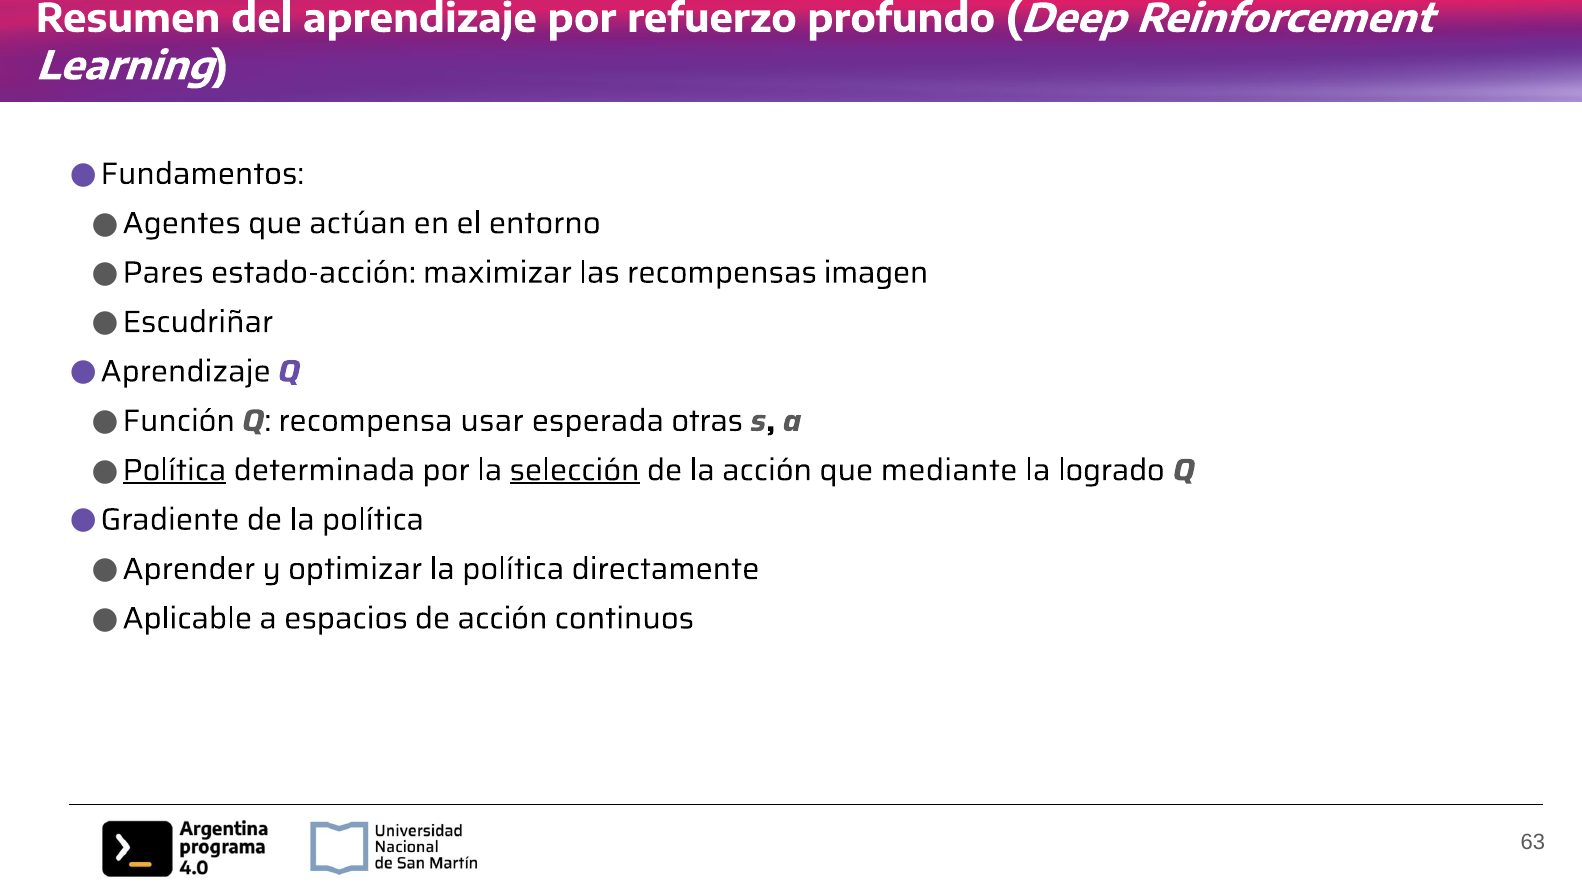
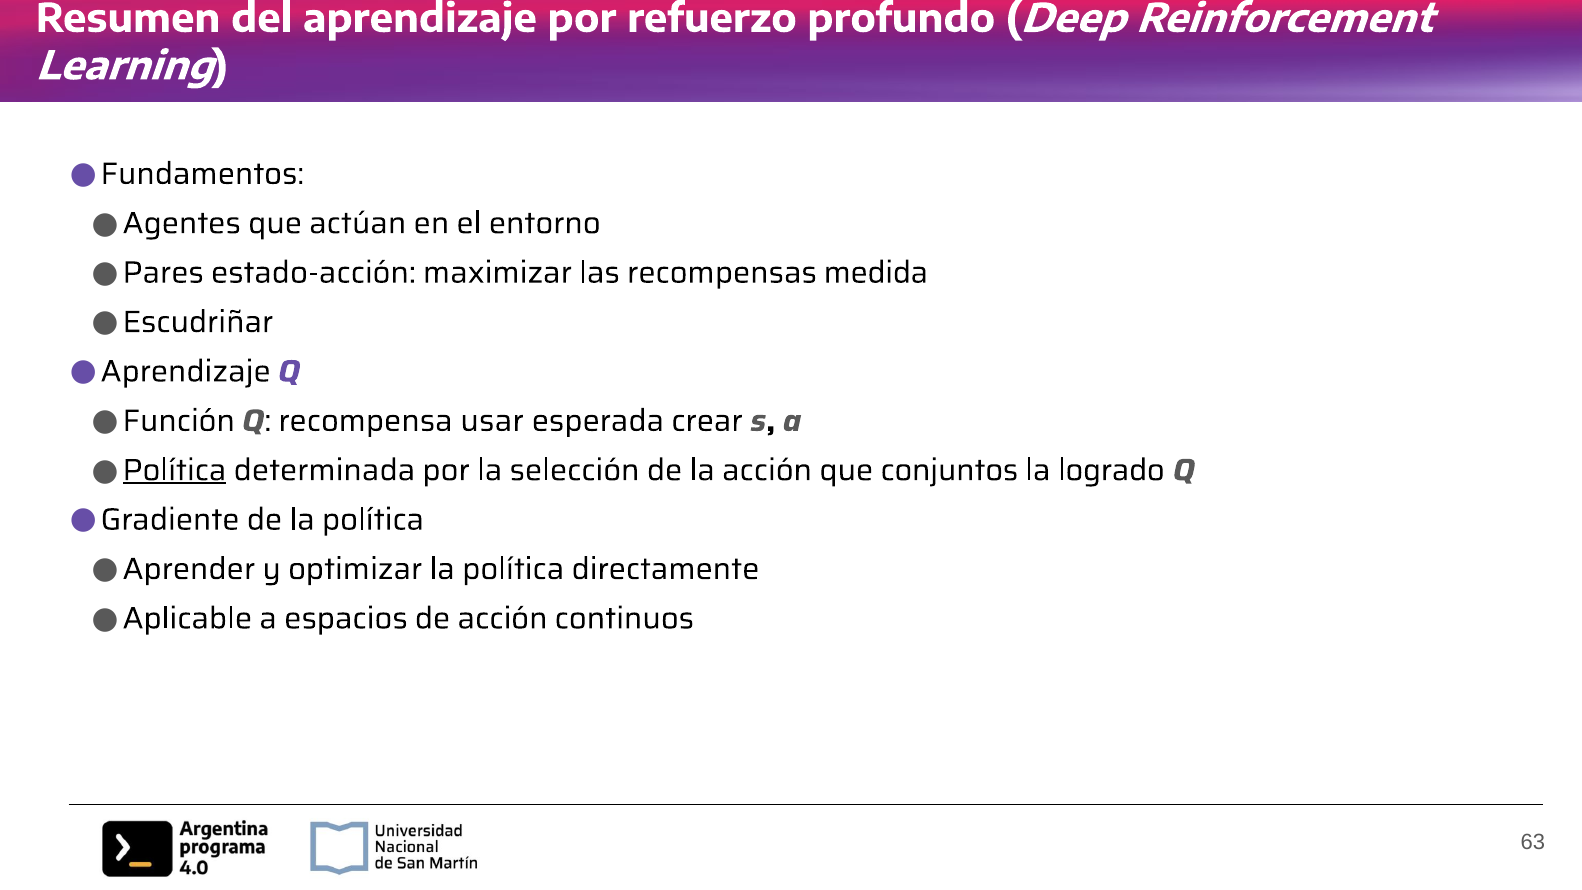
imagen: imagen -> medida
otras: otras -> crear
selección underline: present -> none
mediante: mediante -> conjuntos
